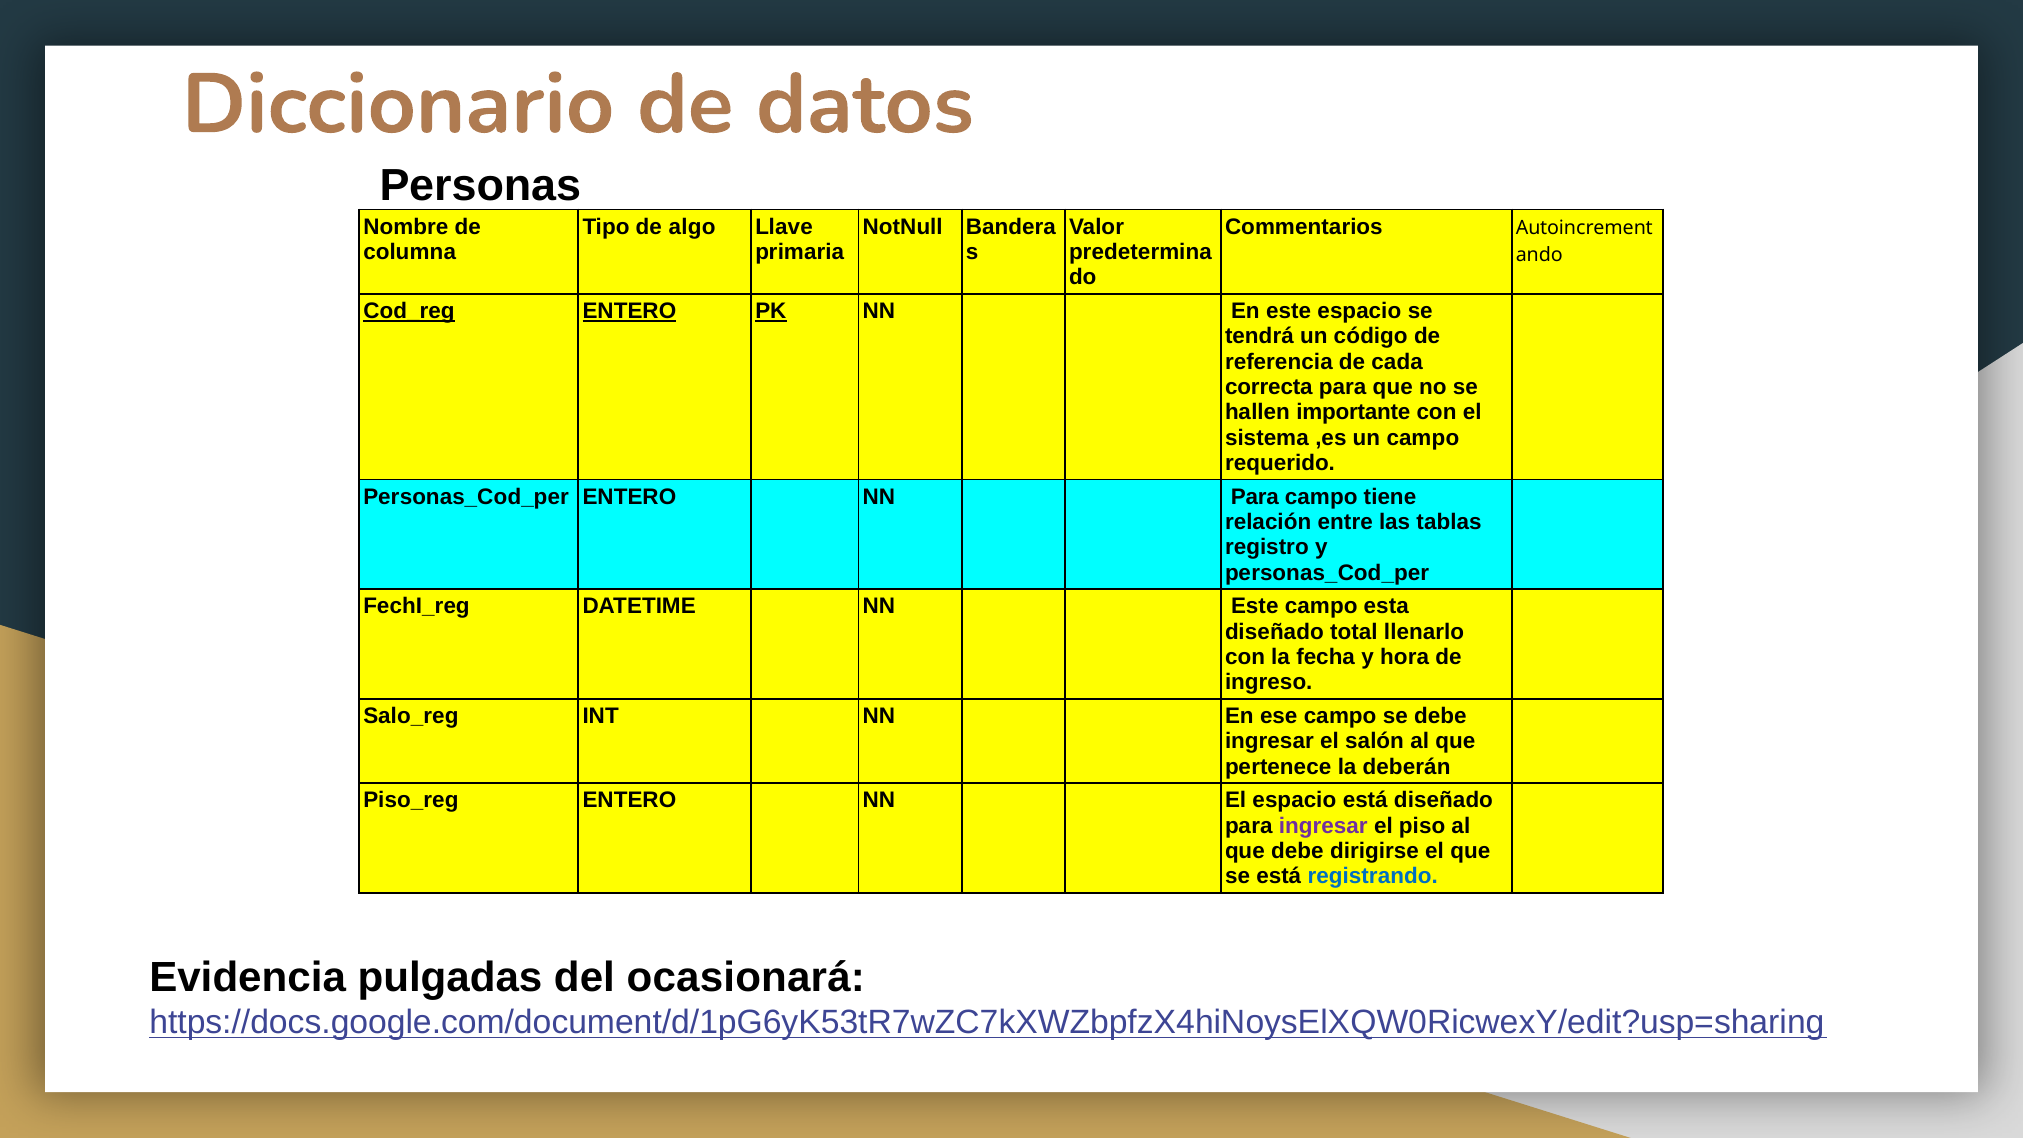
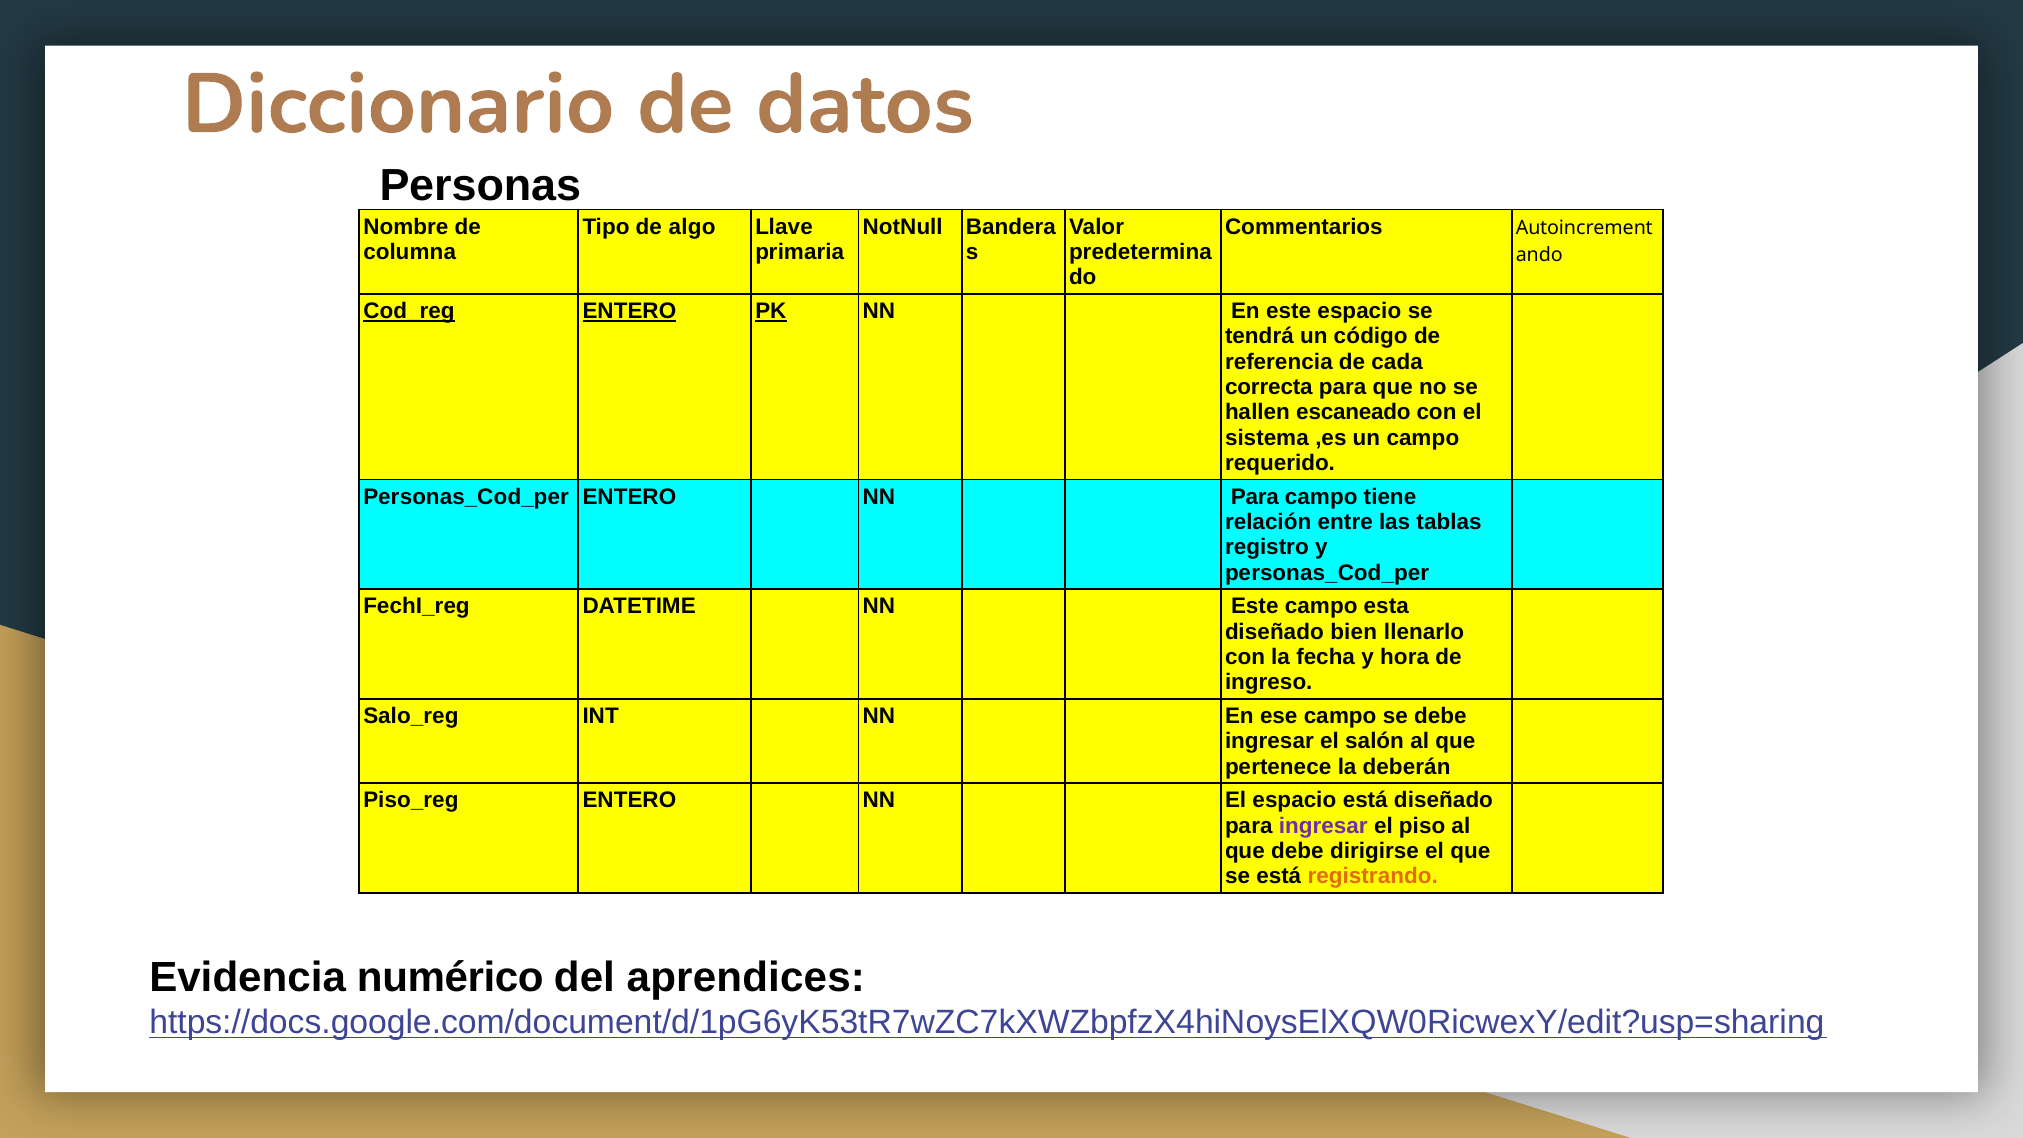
importante: importante -> escaneado
total: total -> bien
registrando colour: blue -> orange
pulgadas: pulgadas -> numérico
ocasionará: ocasionará -> aprendices
